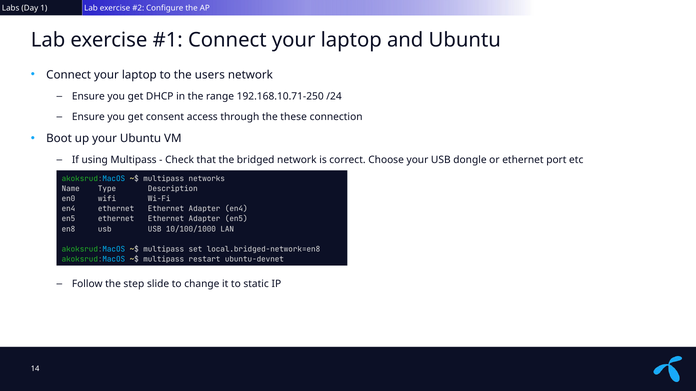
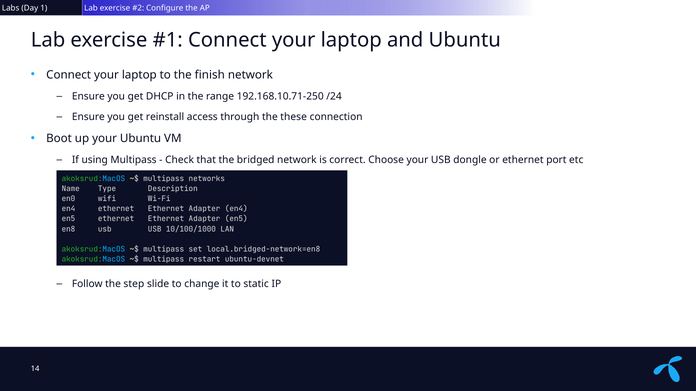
users: users -> finish
consent: consent -> reinstall
